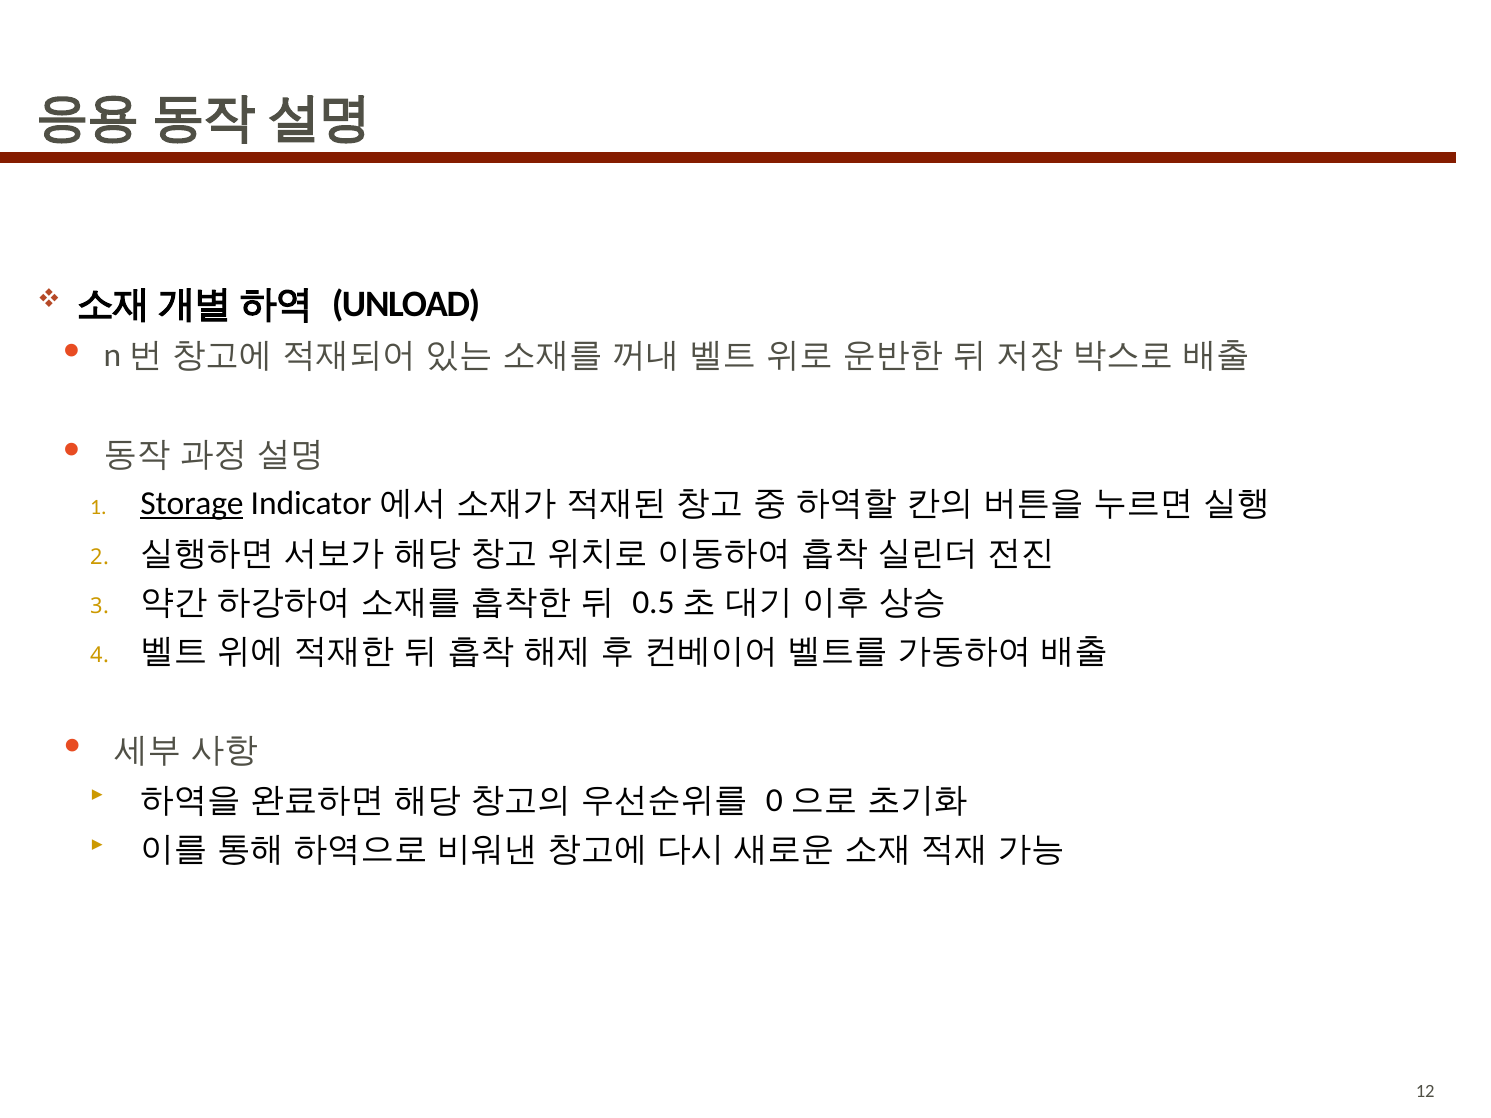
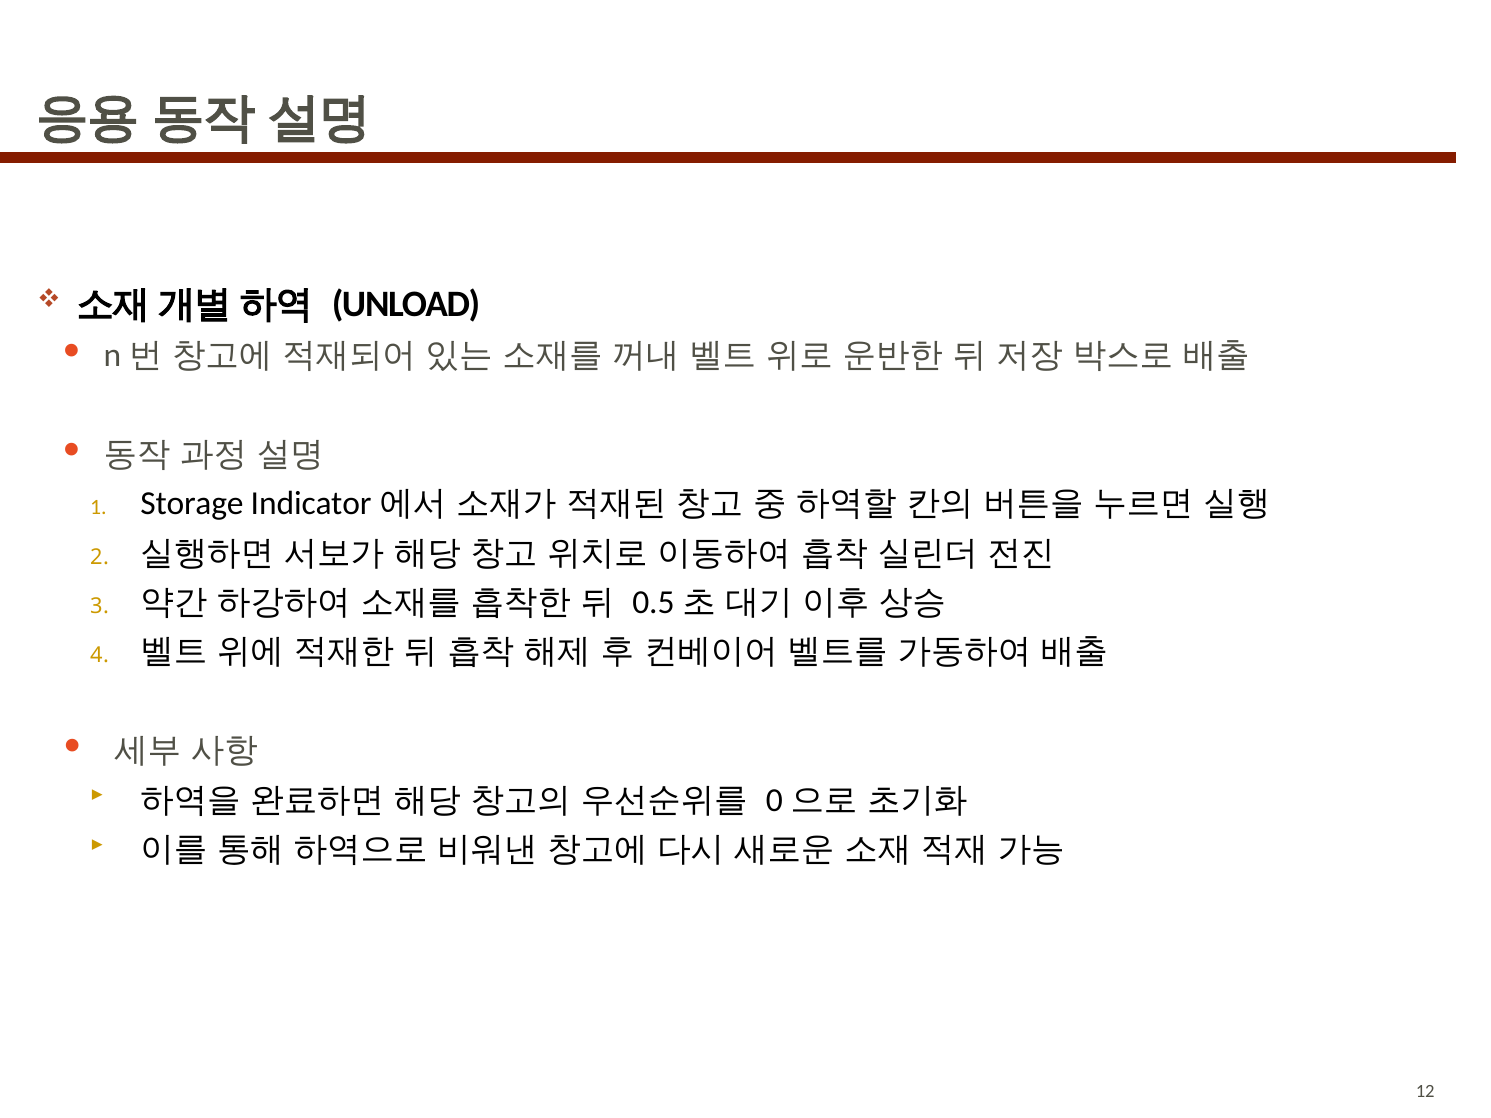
Storage underline: present -> none
